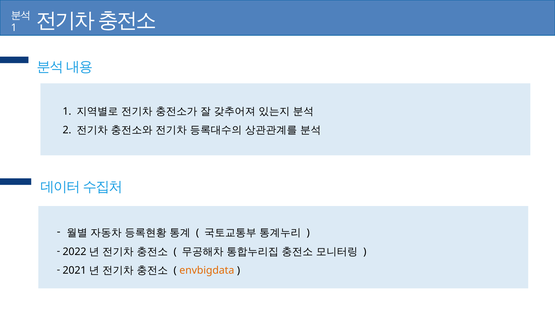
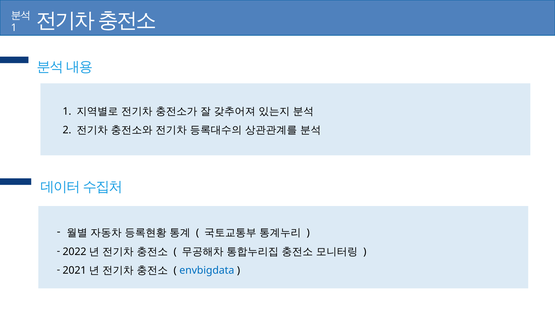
envbigdata colour: orange -> blue
